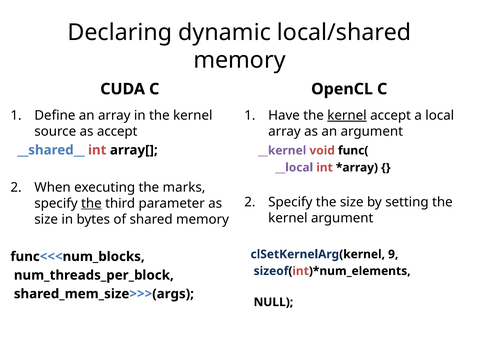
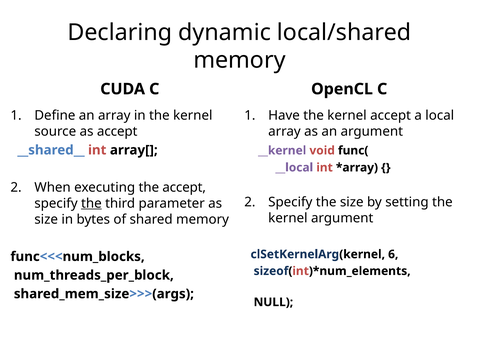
kernel at (347, 116) underline: present -> none
the marks: marks -> accept
9: 9 -> 6
